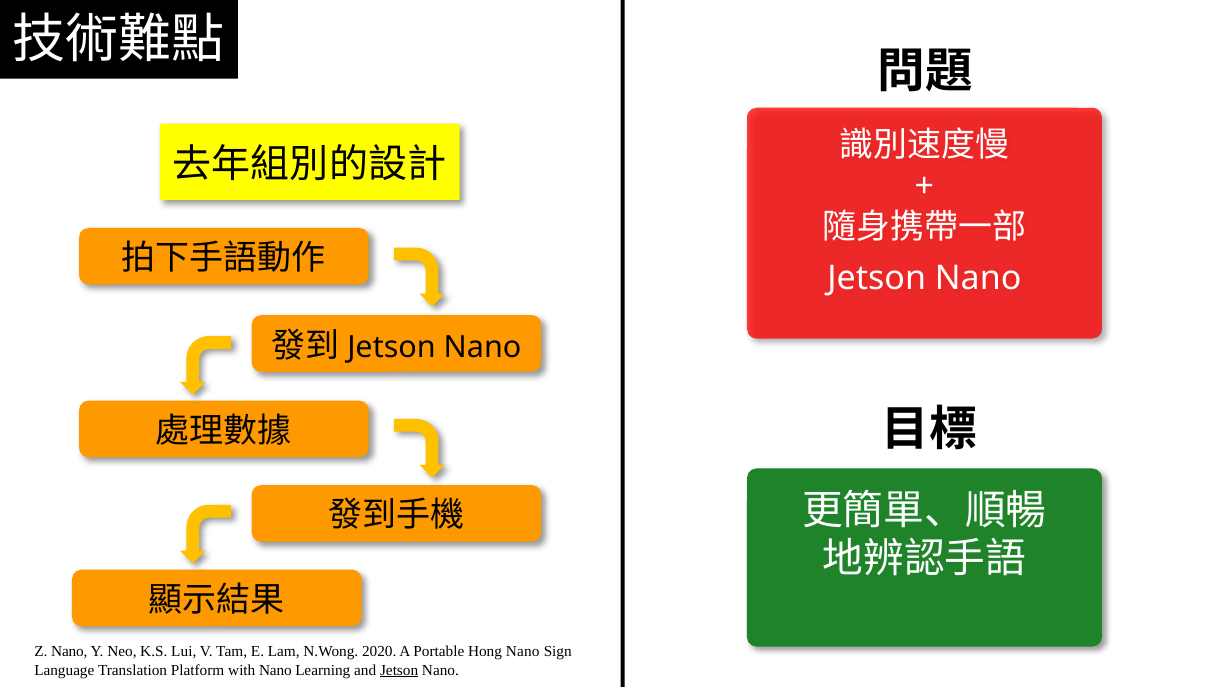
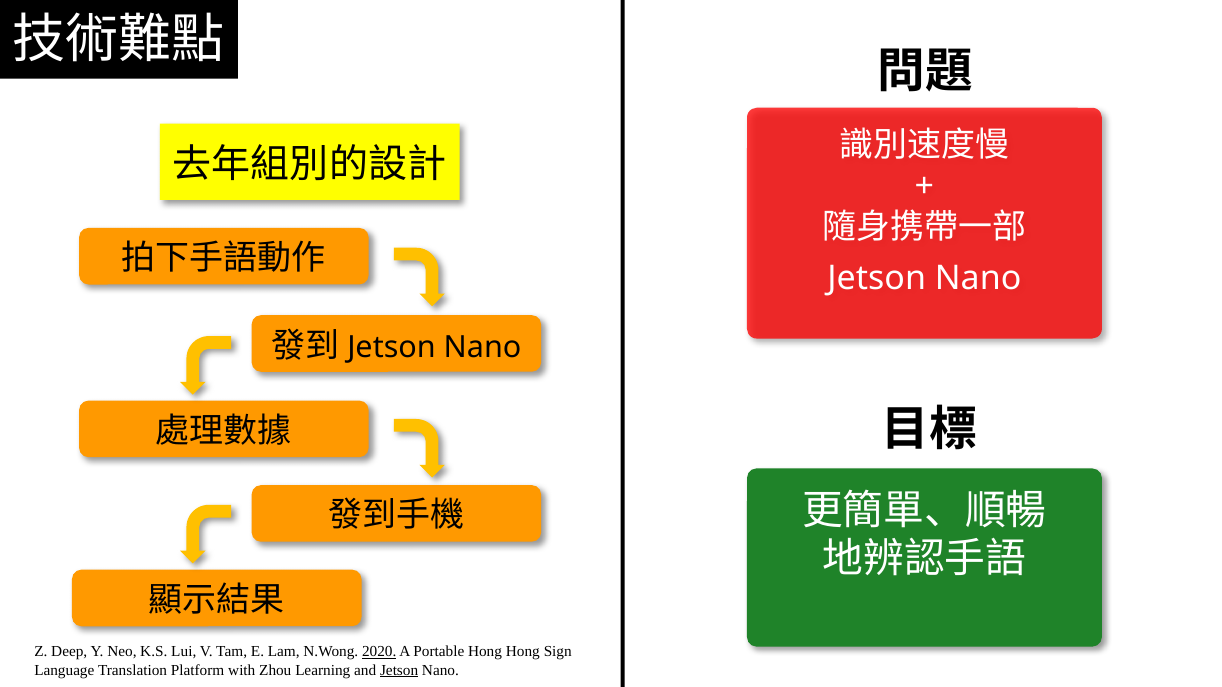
Z Nano: Nano -> Deep
2020 underline: none -> present
Hong Nano: Nano -> Hong
with Nano: Nano -> Zhou
